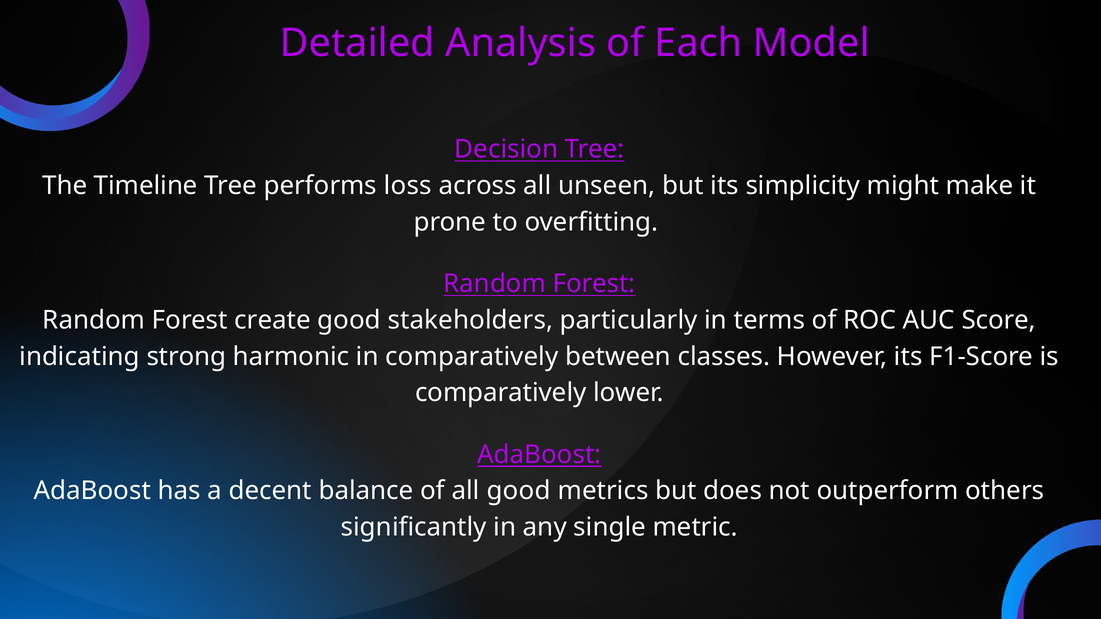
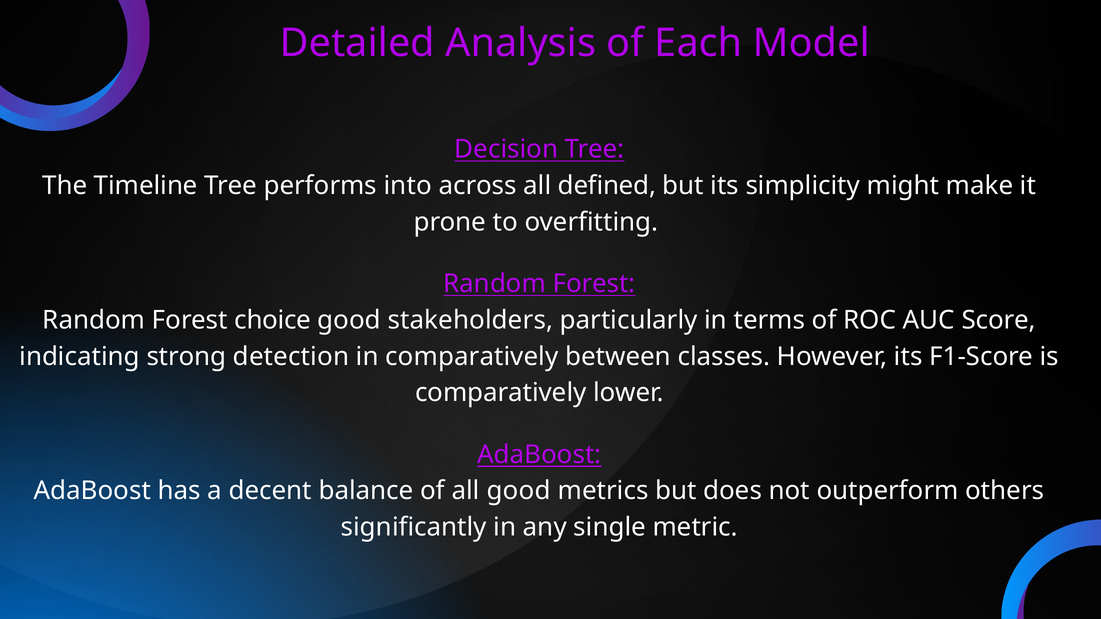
loss: loss -> into
unseen: unseen -> defined
create: create -> choice
harmonic: harmonic -> detection
